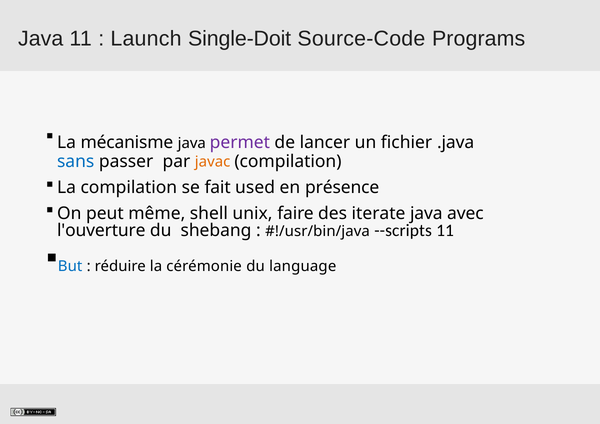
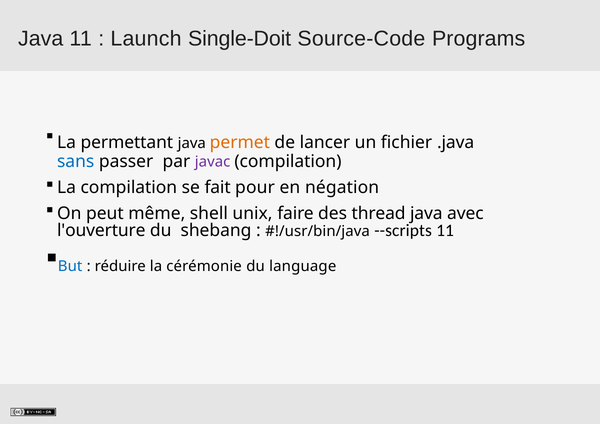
mécanisme: mécanisme -> permettant
permet colour: purple -> orange
javac colour: orange -> purple
used: used -> pour
présence: présence -> négation
iterate: iterate -> thread
